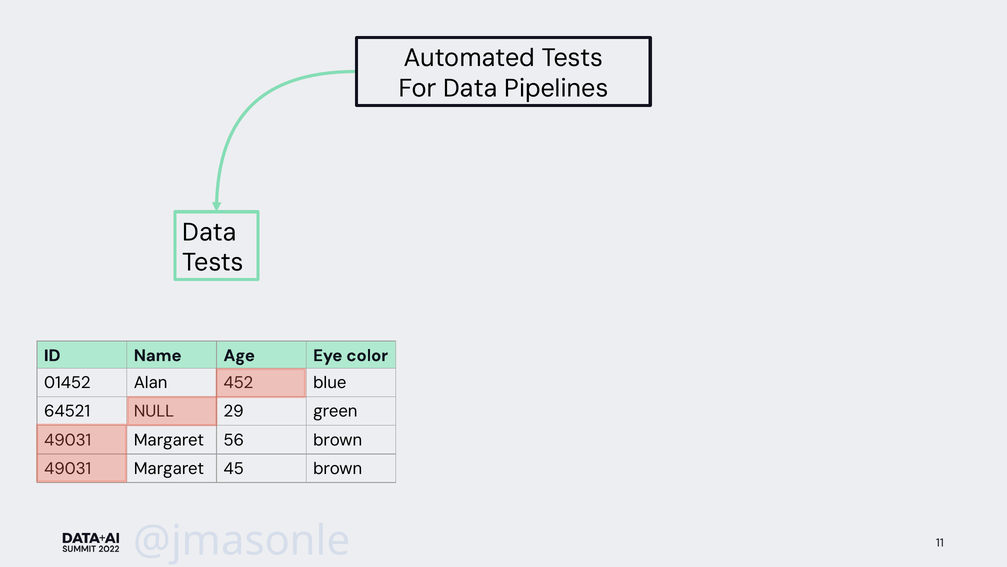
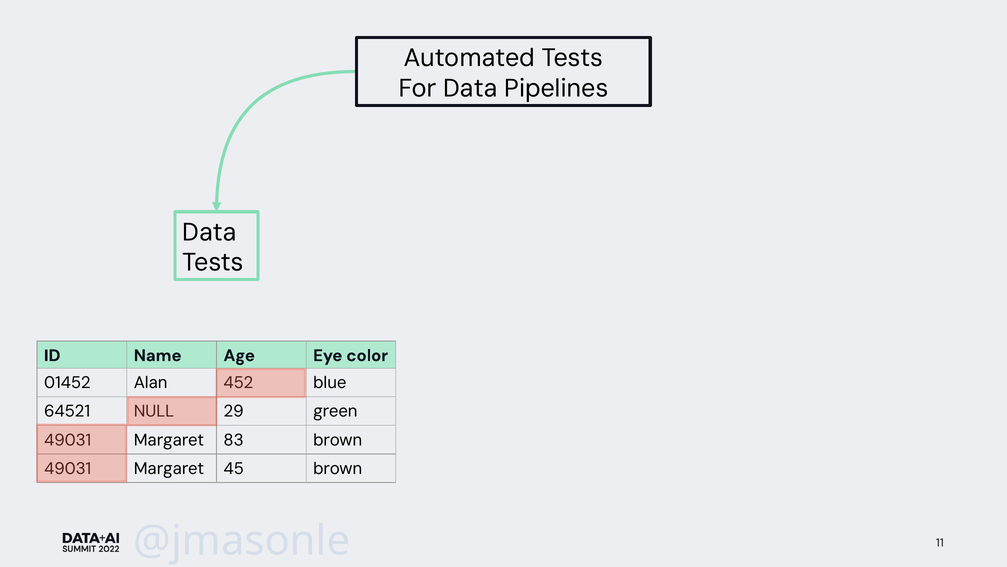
56: 56 -> 83
